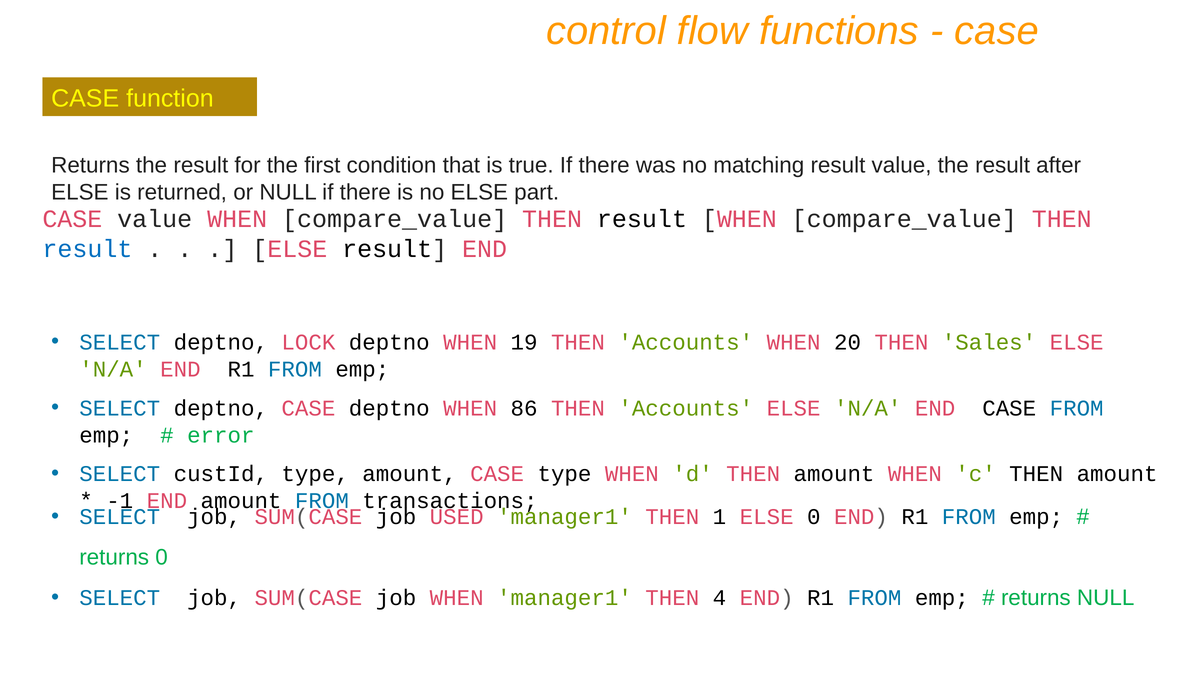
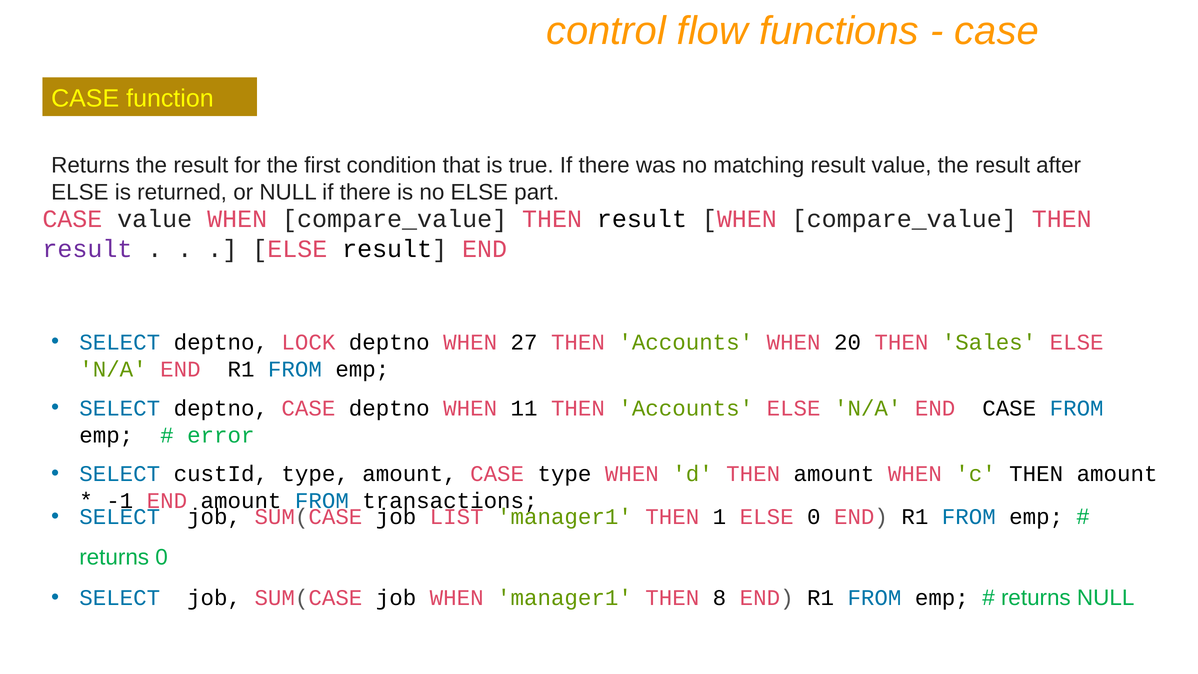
result at (87, 249) colour: blue -> purple
19: 19 -> 27
86: 86 -> 11
USED: USED -> LIST
4: 4 -> 8
